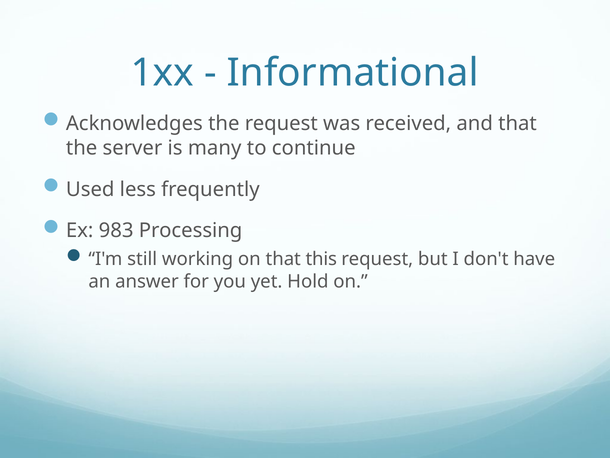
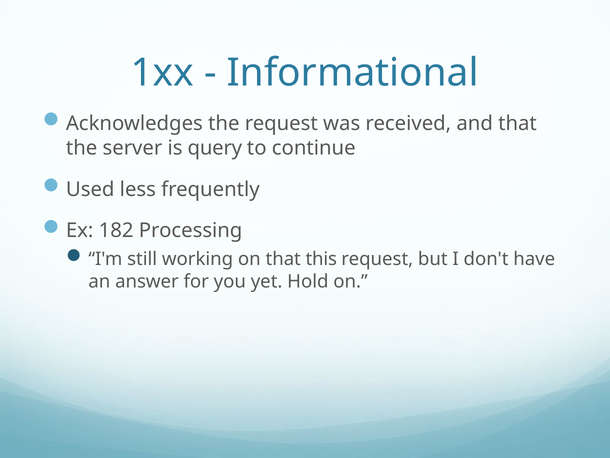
many: many -> query
983: 983 -> 182
